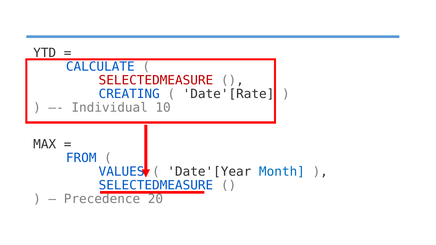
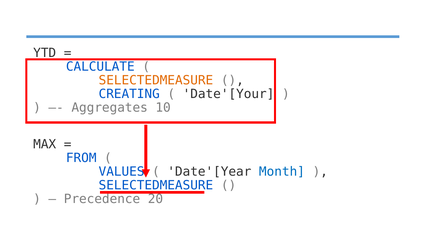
SELECTEDMEASURE at (156, 80) colour: red -> orange
Date'[Rate: Date'[Rate -> Date'[Your
Individual: Individual -> Aggregates
